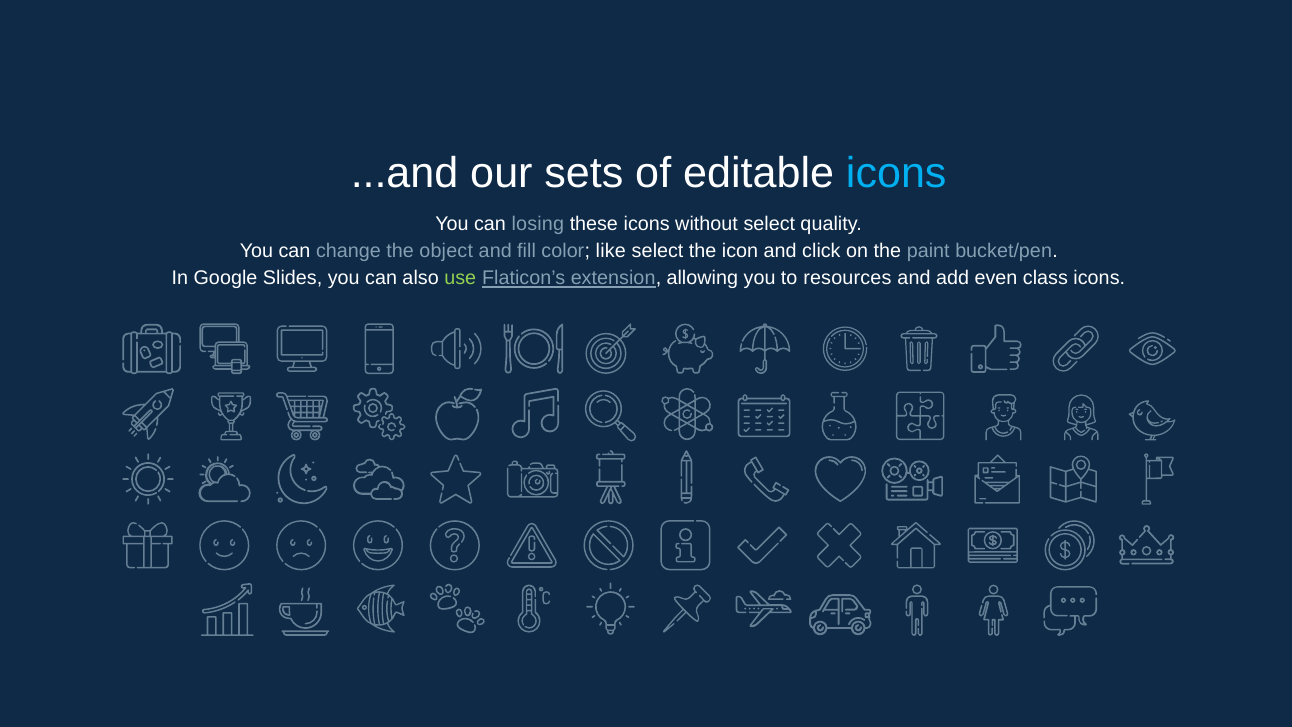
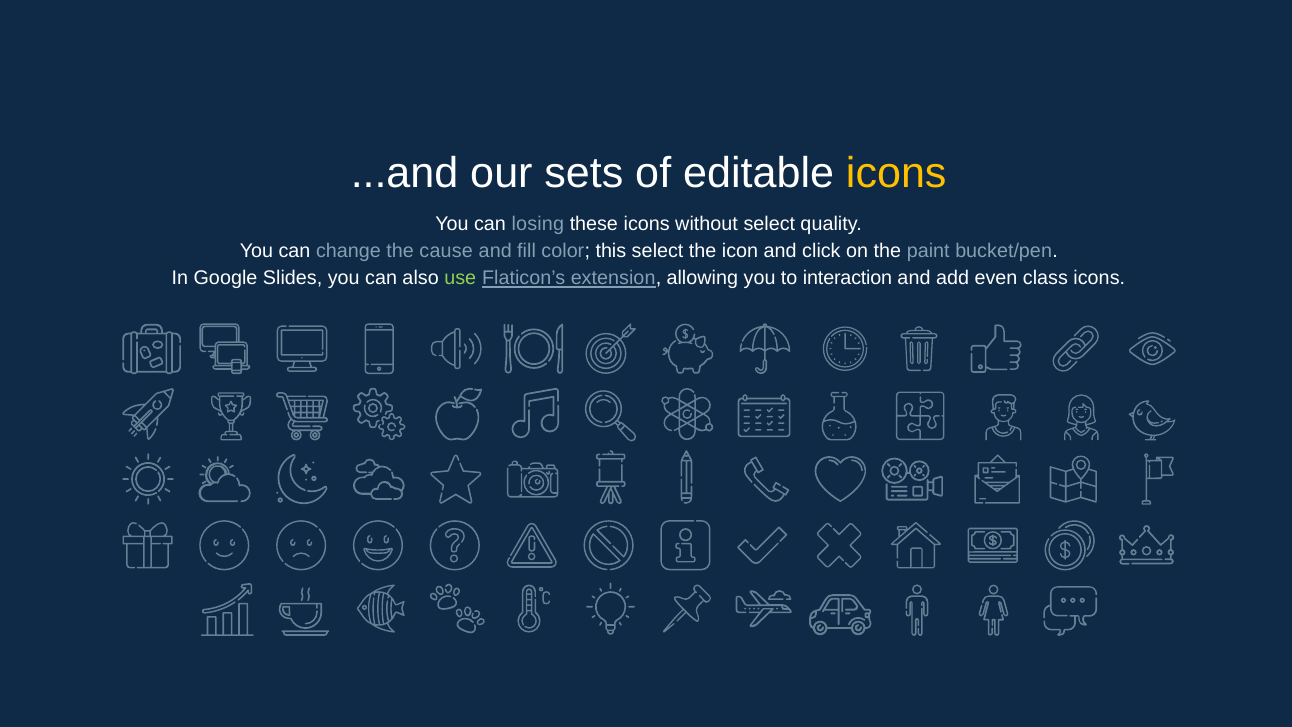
icons at (896, 174) colour: light blue -> yellow
object: object -> cause
like: like -> this
resources: resources -> interaction
